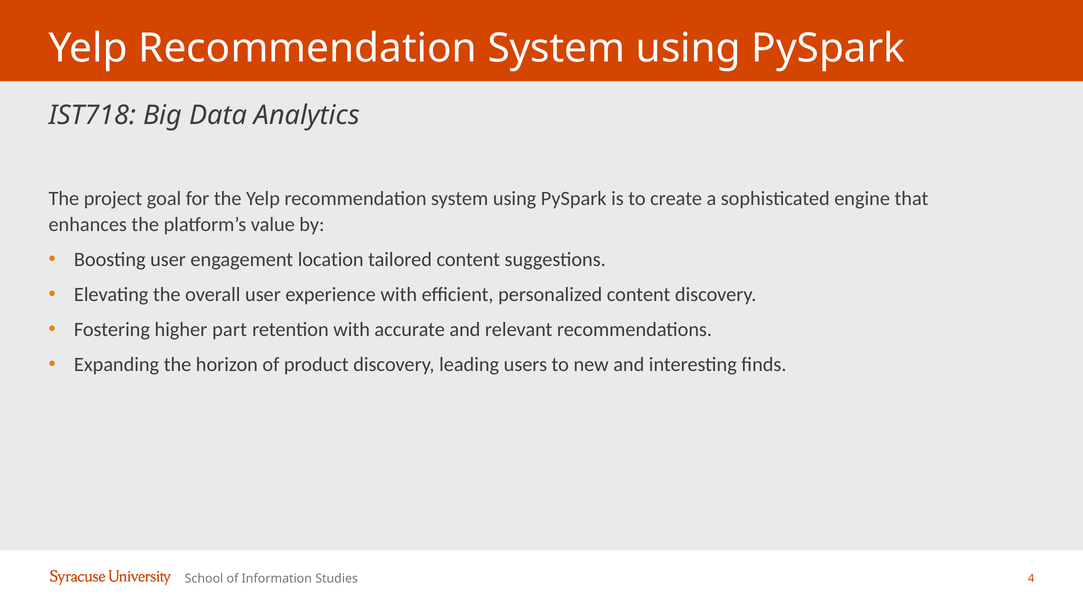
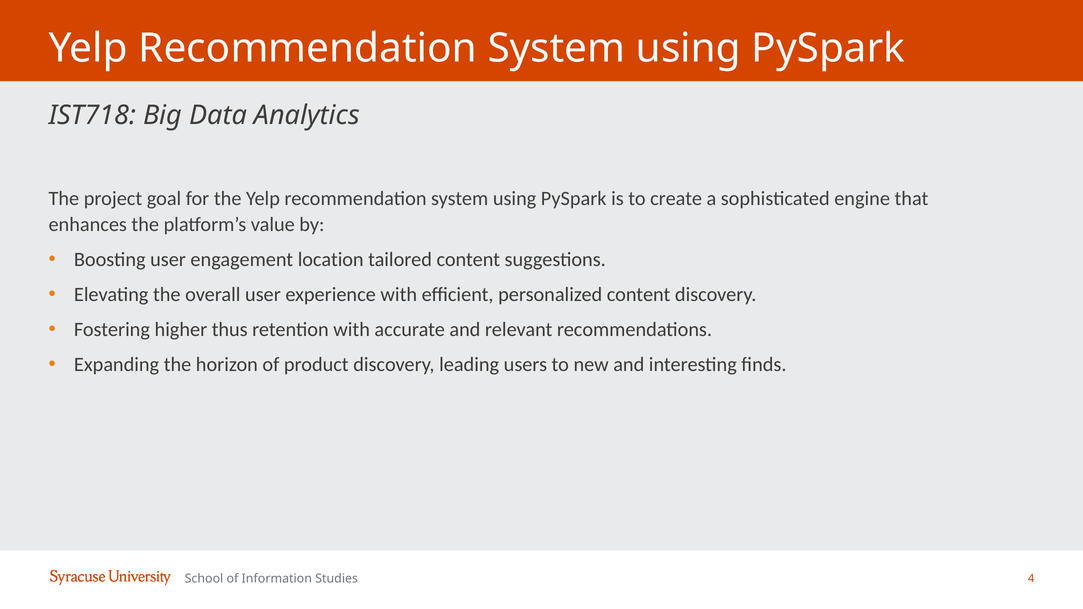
part: part -> thus
